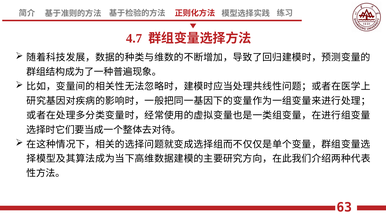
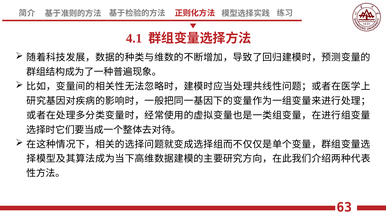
4.7: 4.7 -> 4.1
